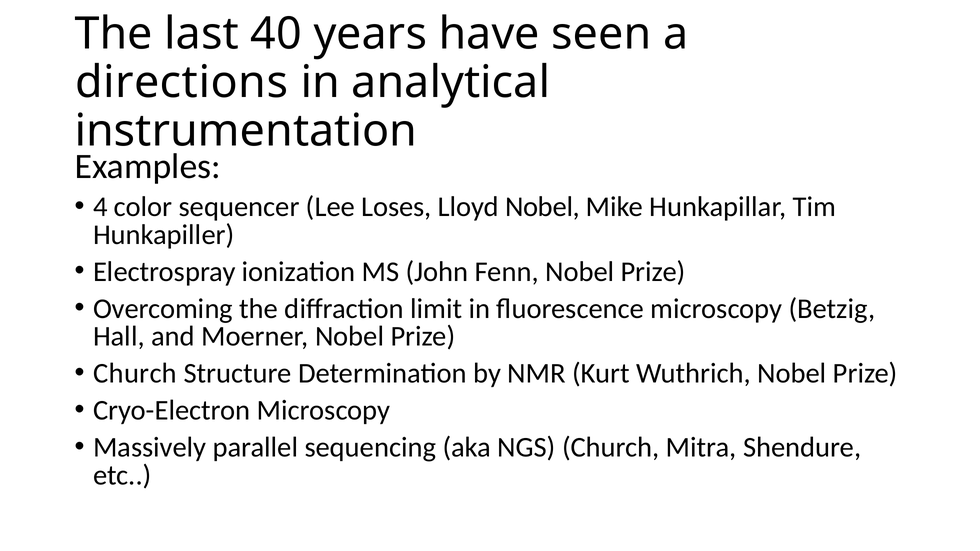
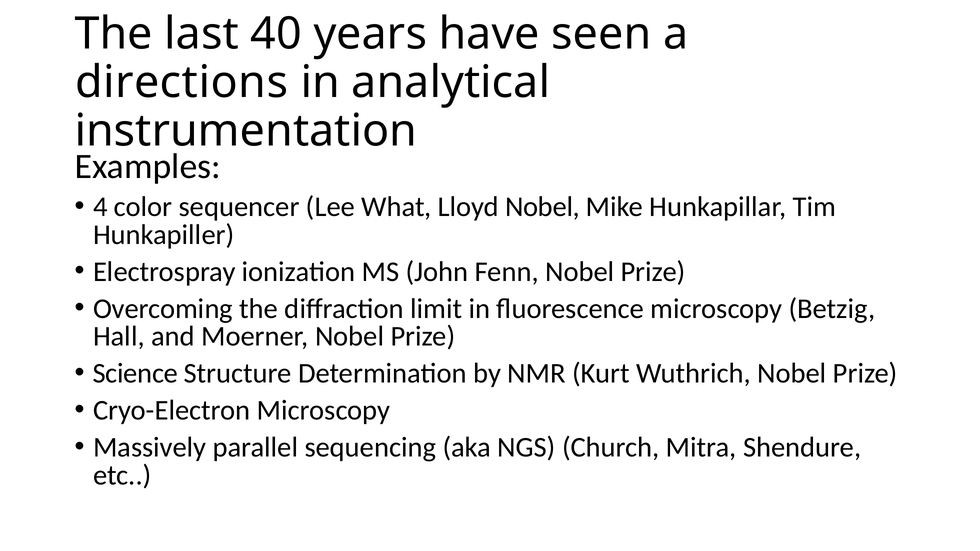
Loses: Loses -> What
Church at (135, 374): Church -> Science
